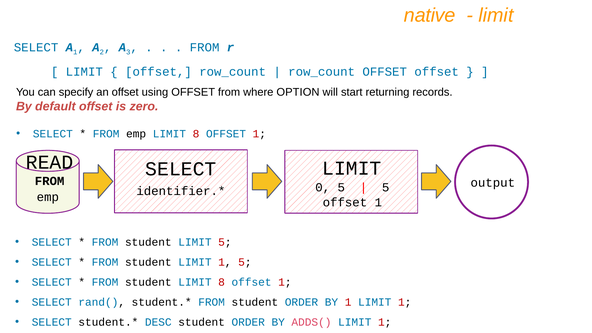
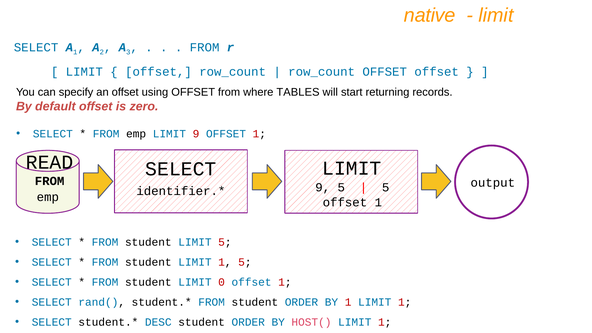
OPTION: OPTION -> TABLES
emp LIMIT 8: 8 -> 9
0 at (323, 188): 0 -> 9
student LIMIT 8: 8 -> 0
ADDS(: ADDS( -> HOST(
